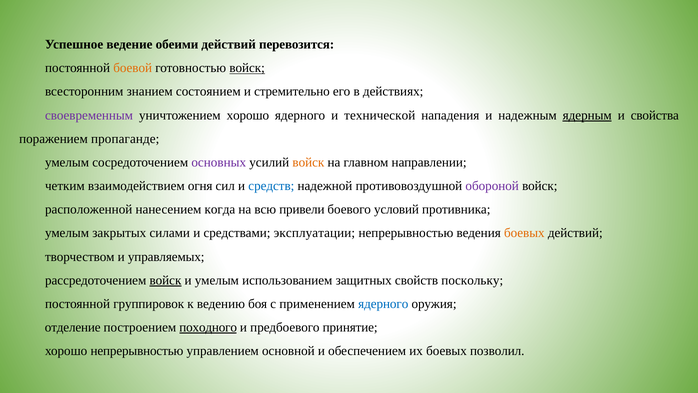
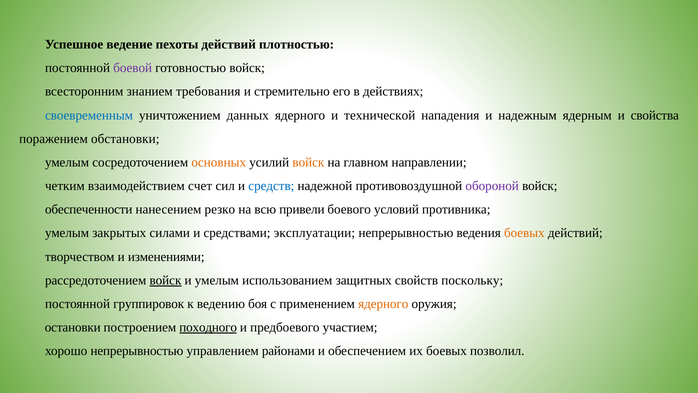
обеими: обеими -> пехоты
перевозится: перевозится -> плотностью
боевой colour: orange -> purple
войск at (247, 68) underline: present -> none
состоянием: состоянием -> требования
своевременным colour: purple -> blue
уничтожением хорошо: хорошо -> данных
ядерным underline: present -> none
пропаганде: пропаганде -> обстановки
основных colour: purple -> orange
огня: огня -> счет
расположенной: расположенной -> обеспеченности
когда: когда -> резко
управляемых: управляемых -> изменениями
ядерного at (383, 304) colour: blue -> orange
отделение: отделение -> остановки
принятие: принятие -> участием
основной: основной -> районами
